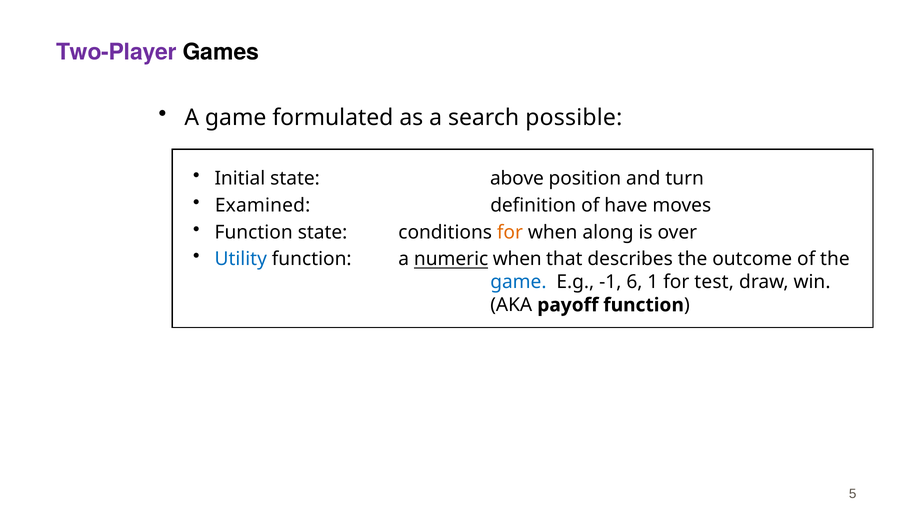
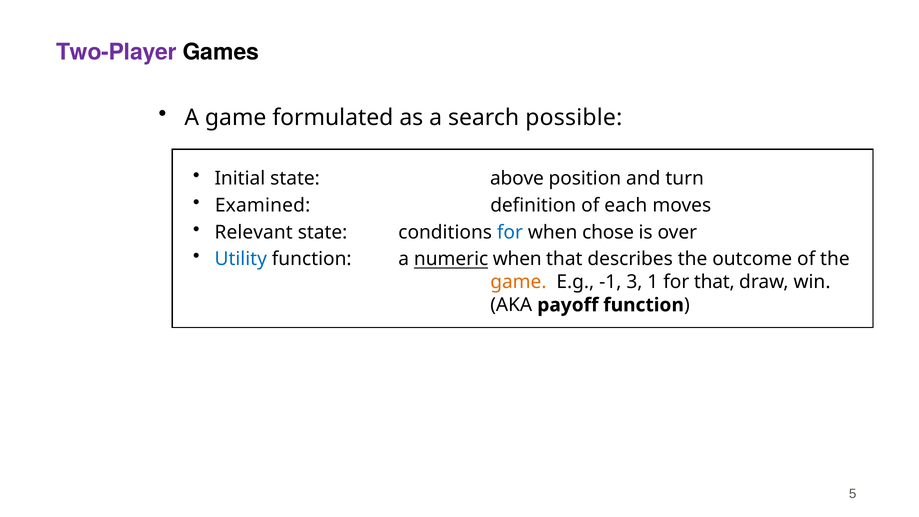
have: have -> each
Function at (254, 232): Function -> Relevant
for at (510, 232) colour: orange -> blue
along: along -> chose
game at (518, 282) colour: blue -> orange
6: 6 -> 3
for test: test -> that
